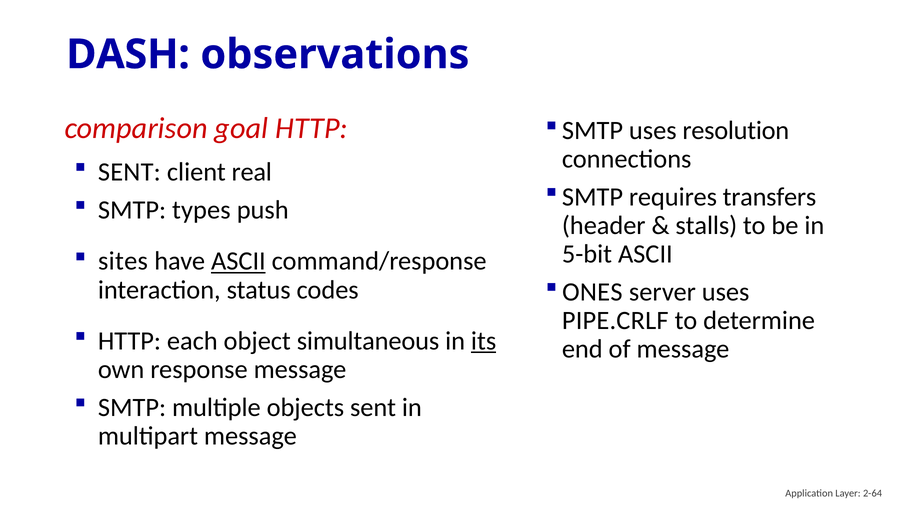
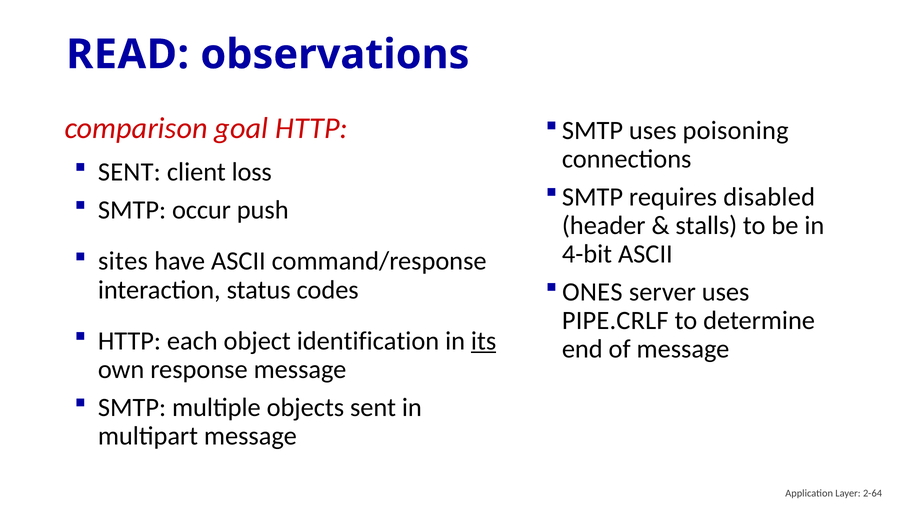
DASH: DASH -> READ
resolution: resolution -> poisoning
real: real -> loss
transfers: transfers -> disabled
types: types -> occur
5-bit: 5-bit -> 4-bit
ASCII at (238, 261) underline: present -> none
simultaneous: simultaneous -> identification
